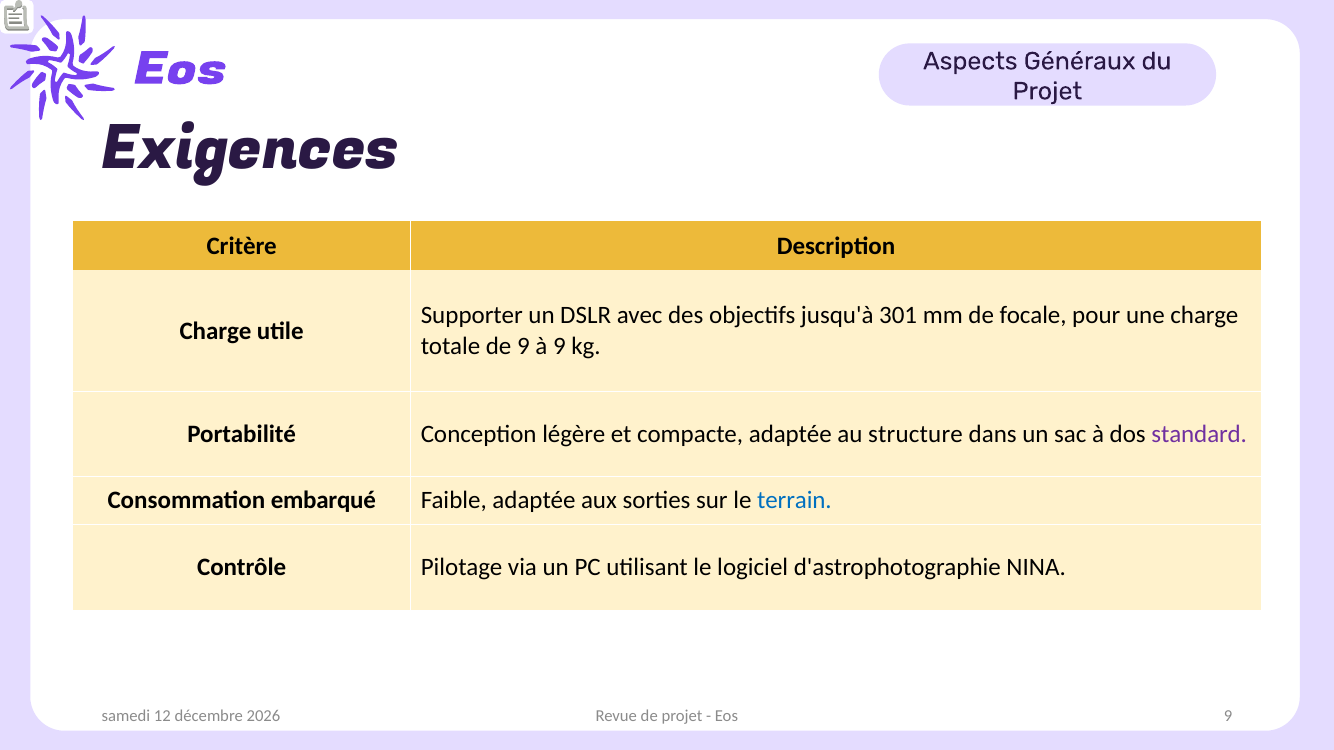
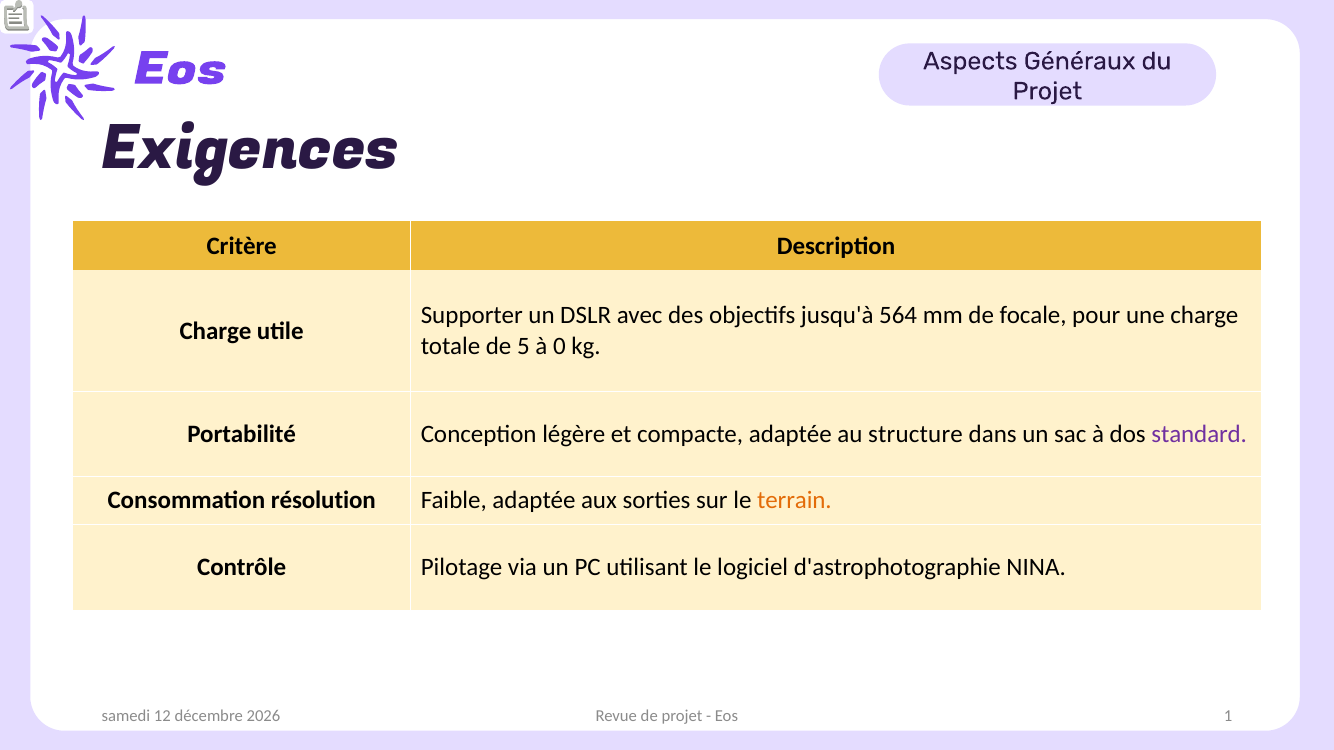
301: 301 -> 564
de 9: 9 -> 5
à 9: 9 -> 0
embarqué: embarqué -> résolution
terrain colour: blue -> orange
Eos 9: 9 -> 1
